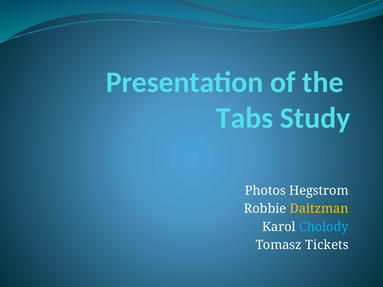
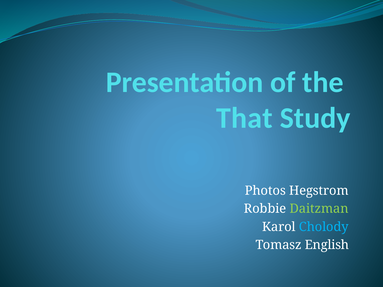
Tabs: Tabs -> That
Daitzman colour: yellow -> light green
Tickets: Tickets -> English
